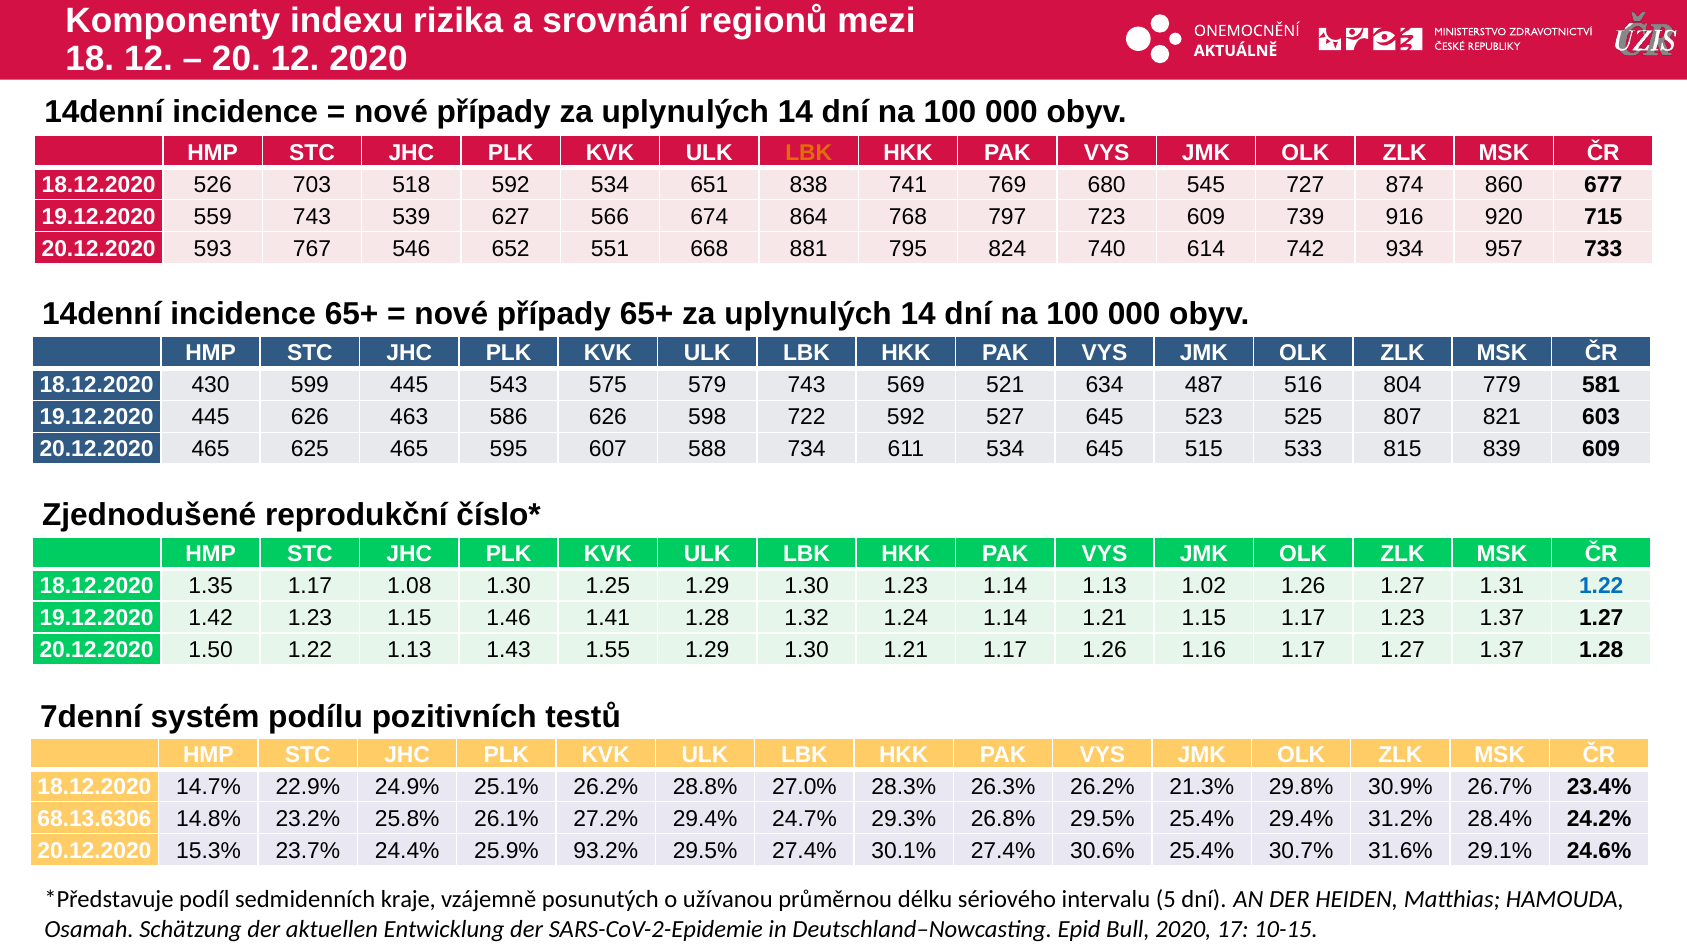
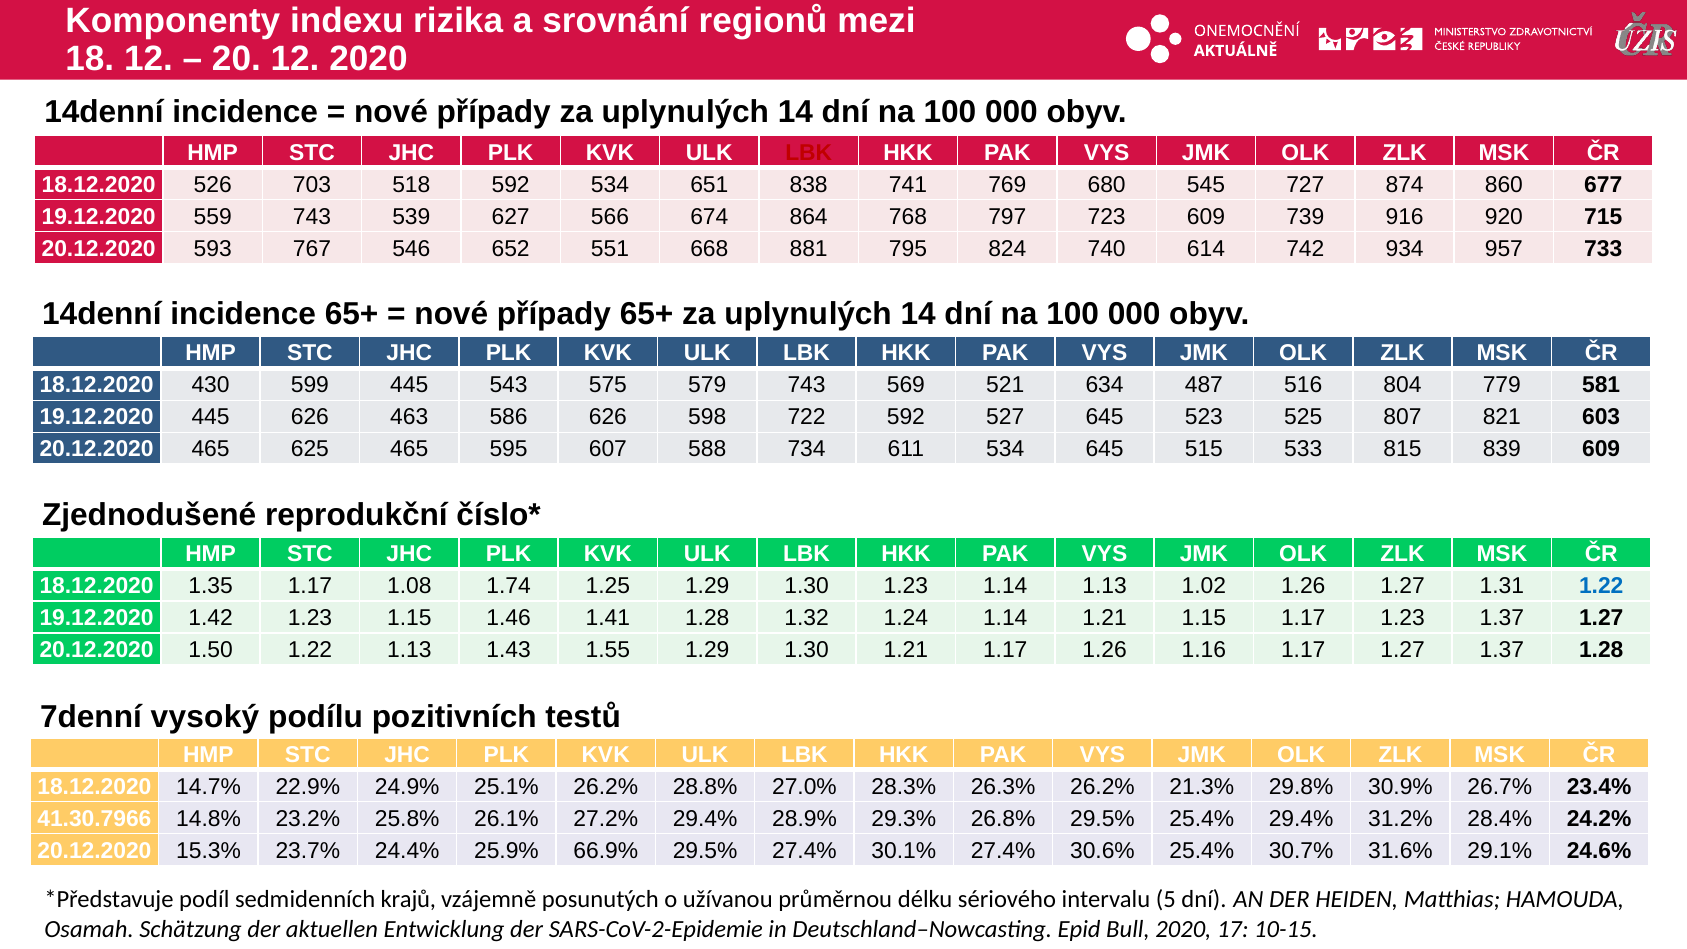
LBK at (809, 153) colour: orange -> red
1.08 1.30: 1.30 -> 1.74
systém: systém -> vysoký
68.13.6306: 68.13.6306 -> 41.30.7966
24.7%: 24.7% -> 28.9%
93.2%: 93.2% -> 66.9%
kraje: kraje -> krajů
